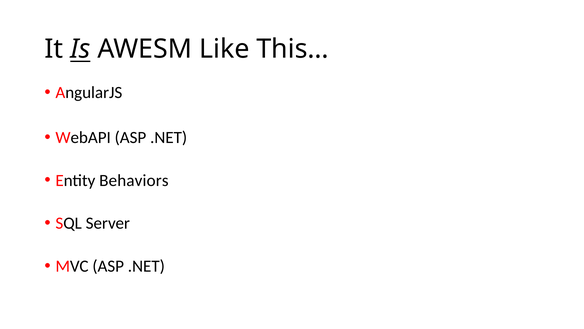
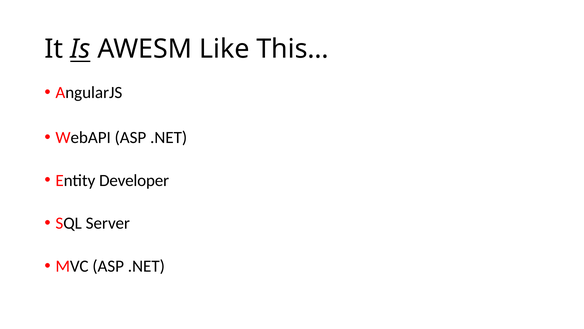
Behaviors: Behaviors -> Developer
